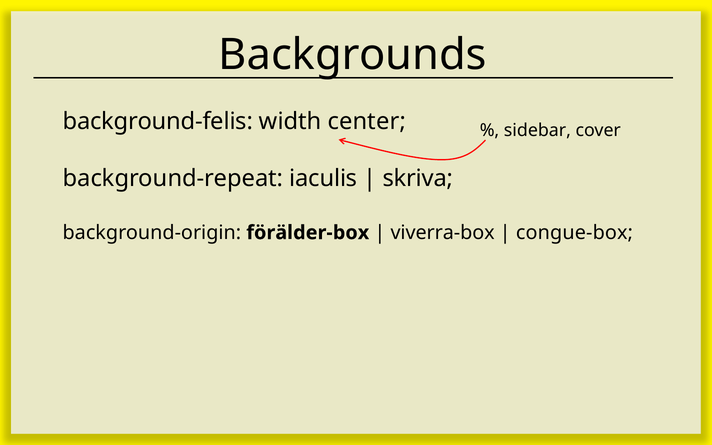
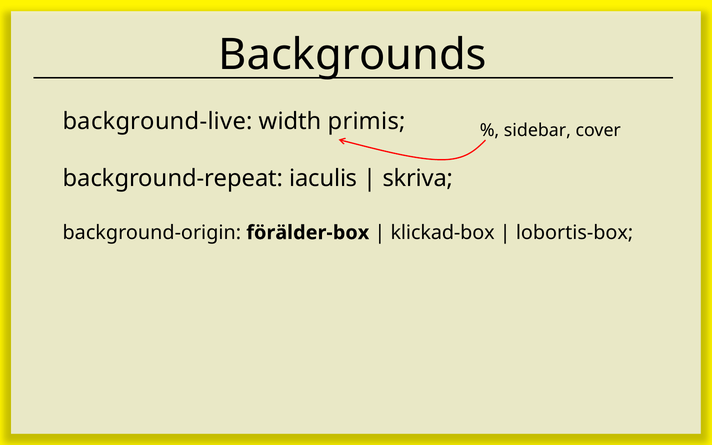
background-felis: background-felis -> background-live
center: center -> primis
viverra-box: viverra-box -> klickad-box
congue-box: congue-box -> lobortis-box
